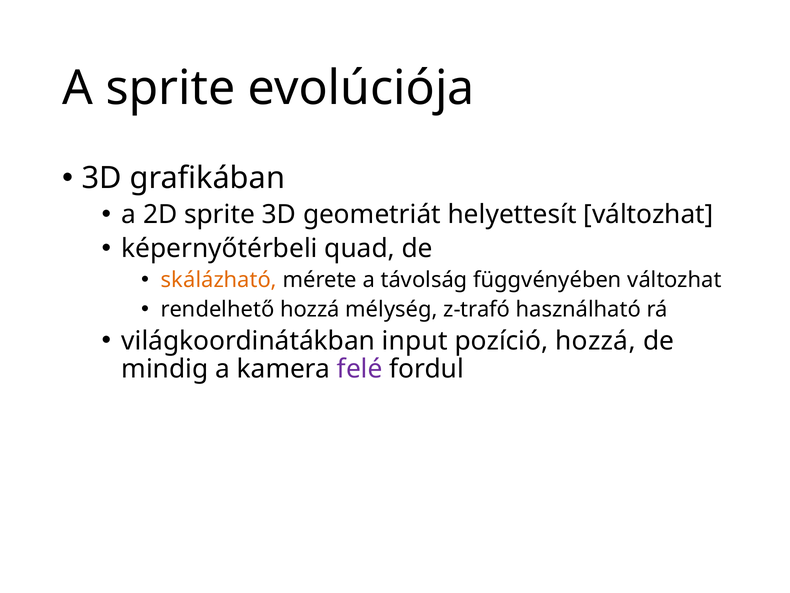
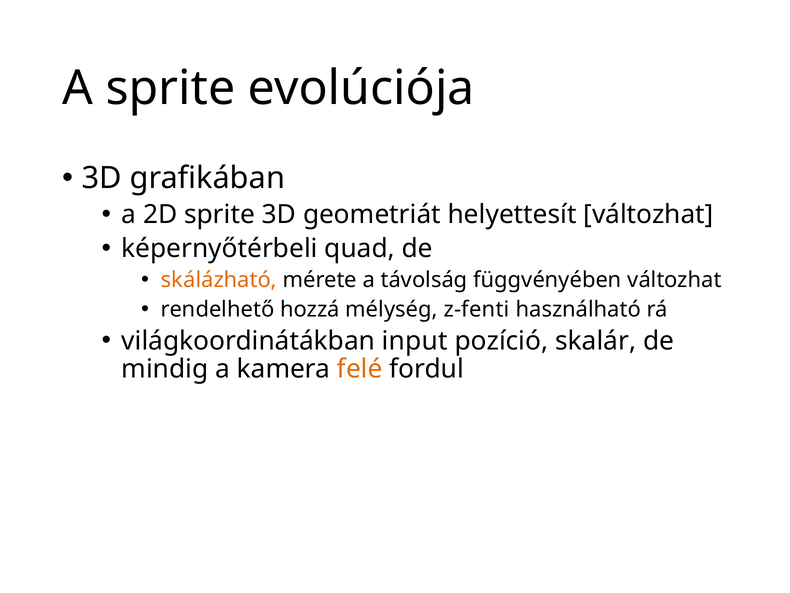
z-trafó: z-trafó -> z-fenti
pozíció hozzá: hozzá -> skalár
felé colour: purple -> orange
